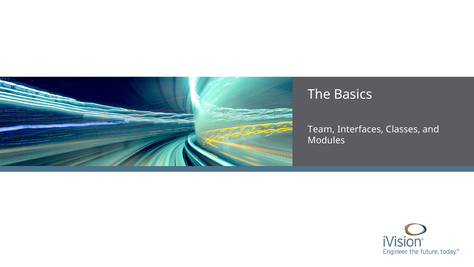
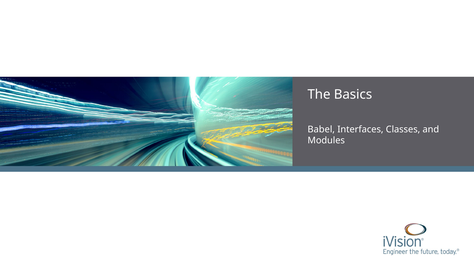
Team: Team -> Babel
